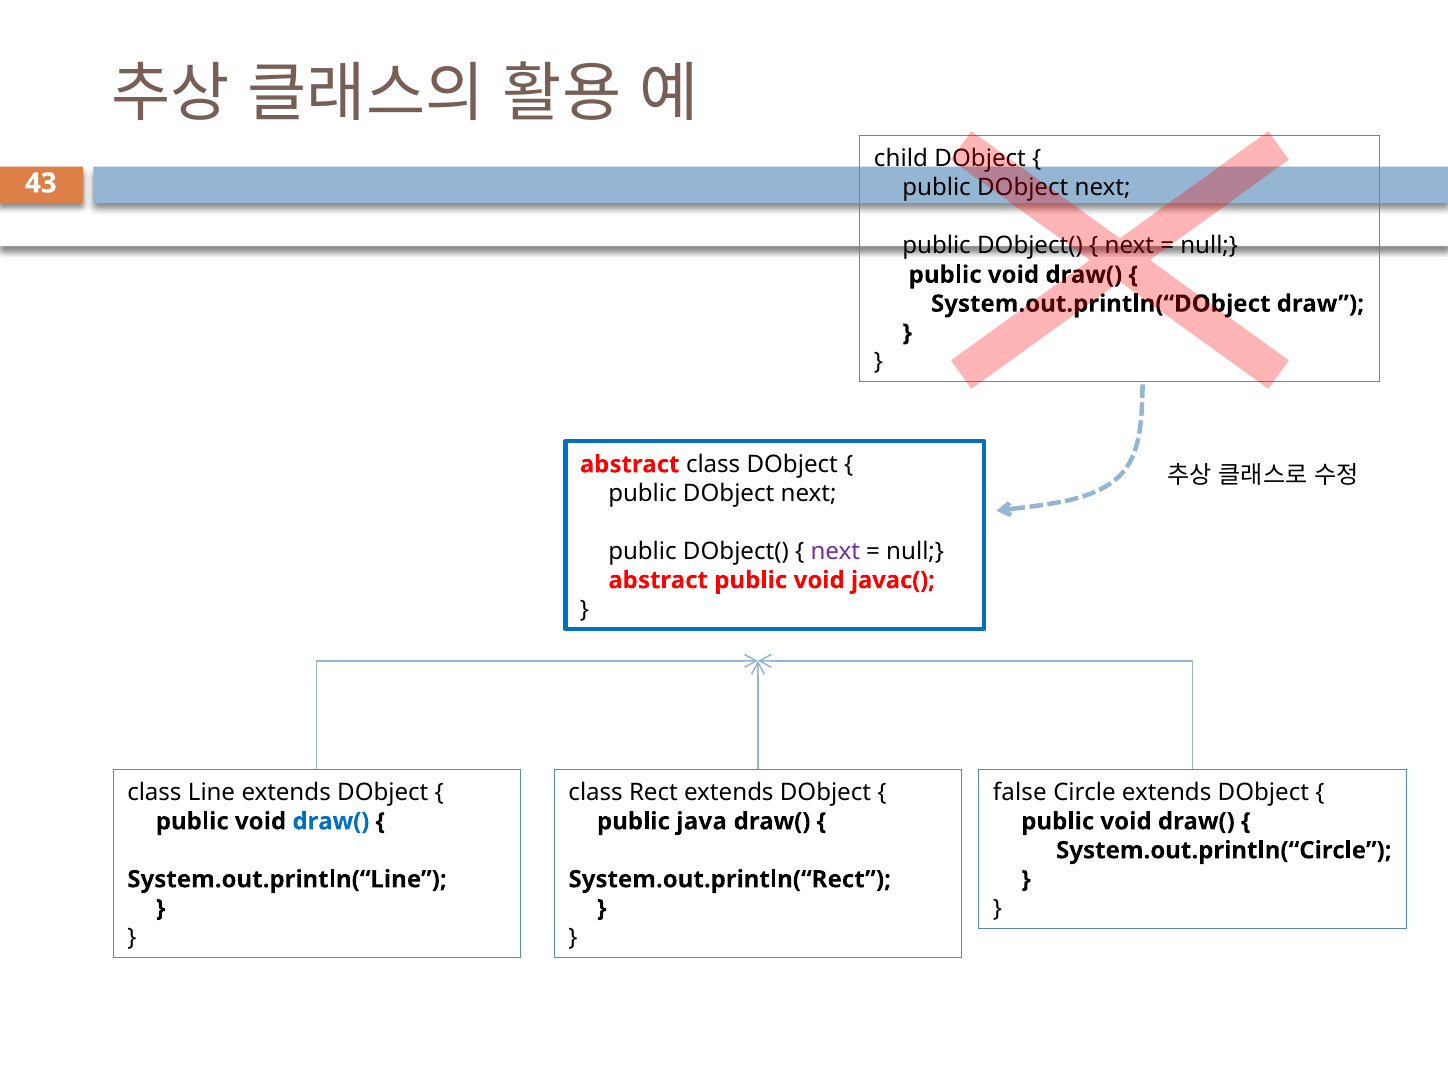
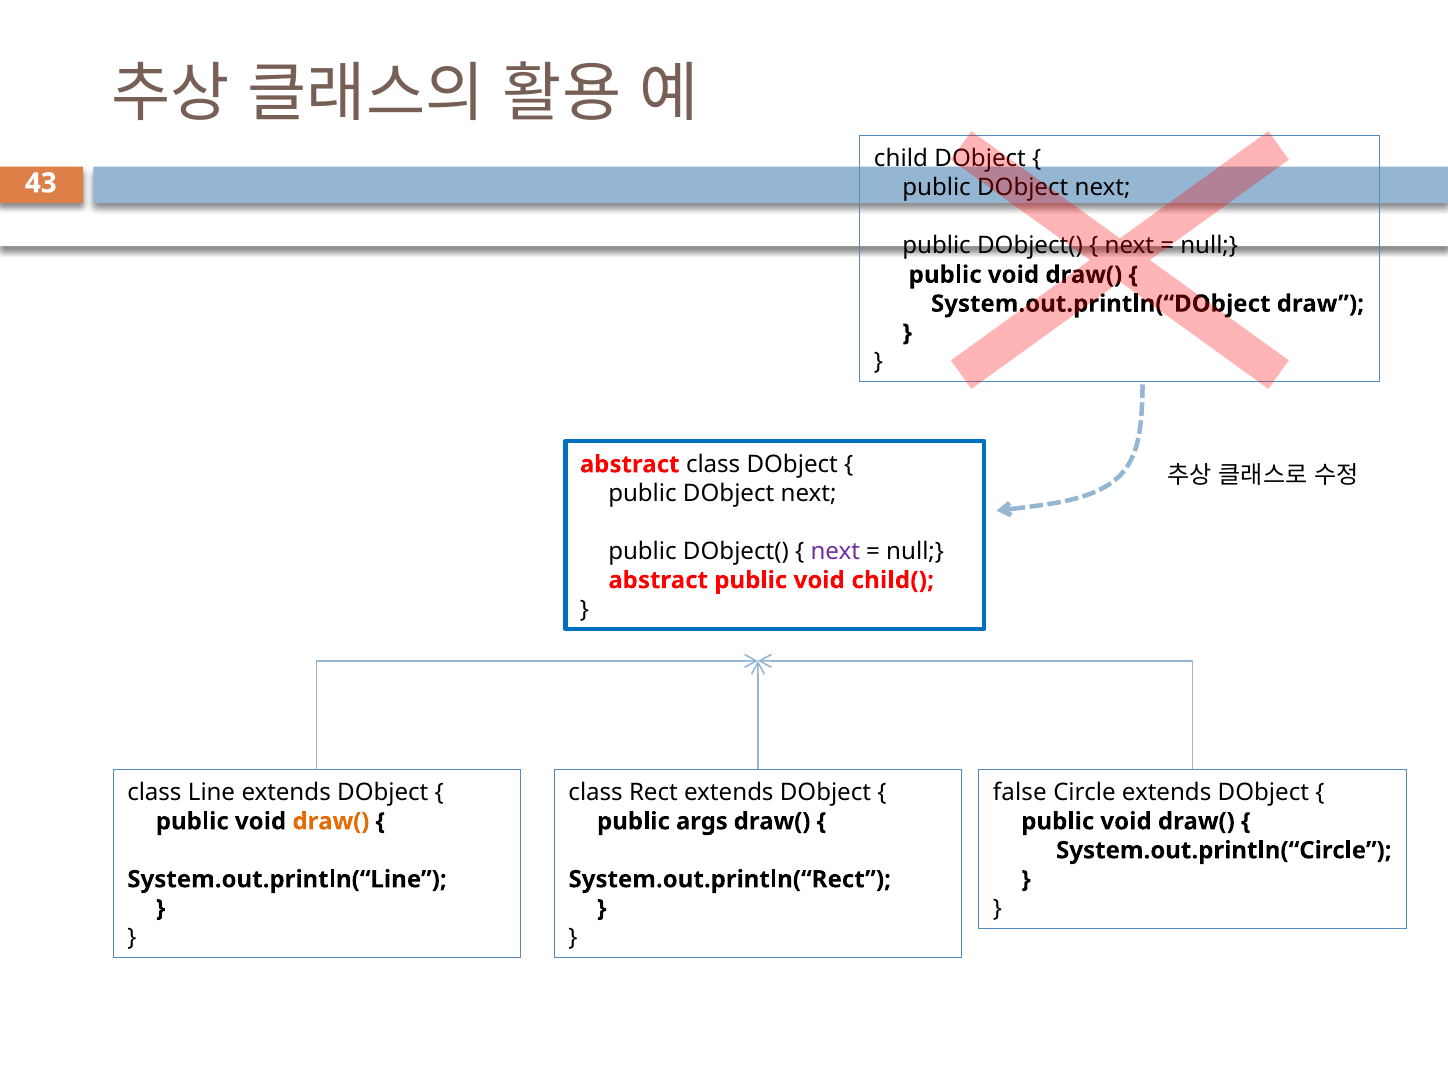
javac(: javac( -> child(
draw( at (331, 821) colour: blue -> orange
java: java -> args
